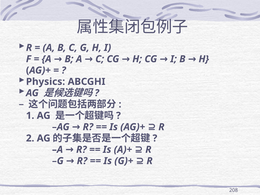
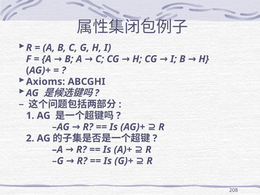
Physics: Physics -> Axioms
